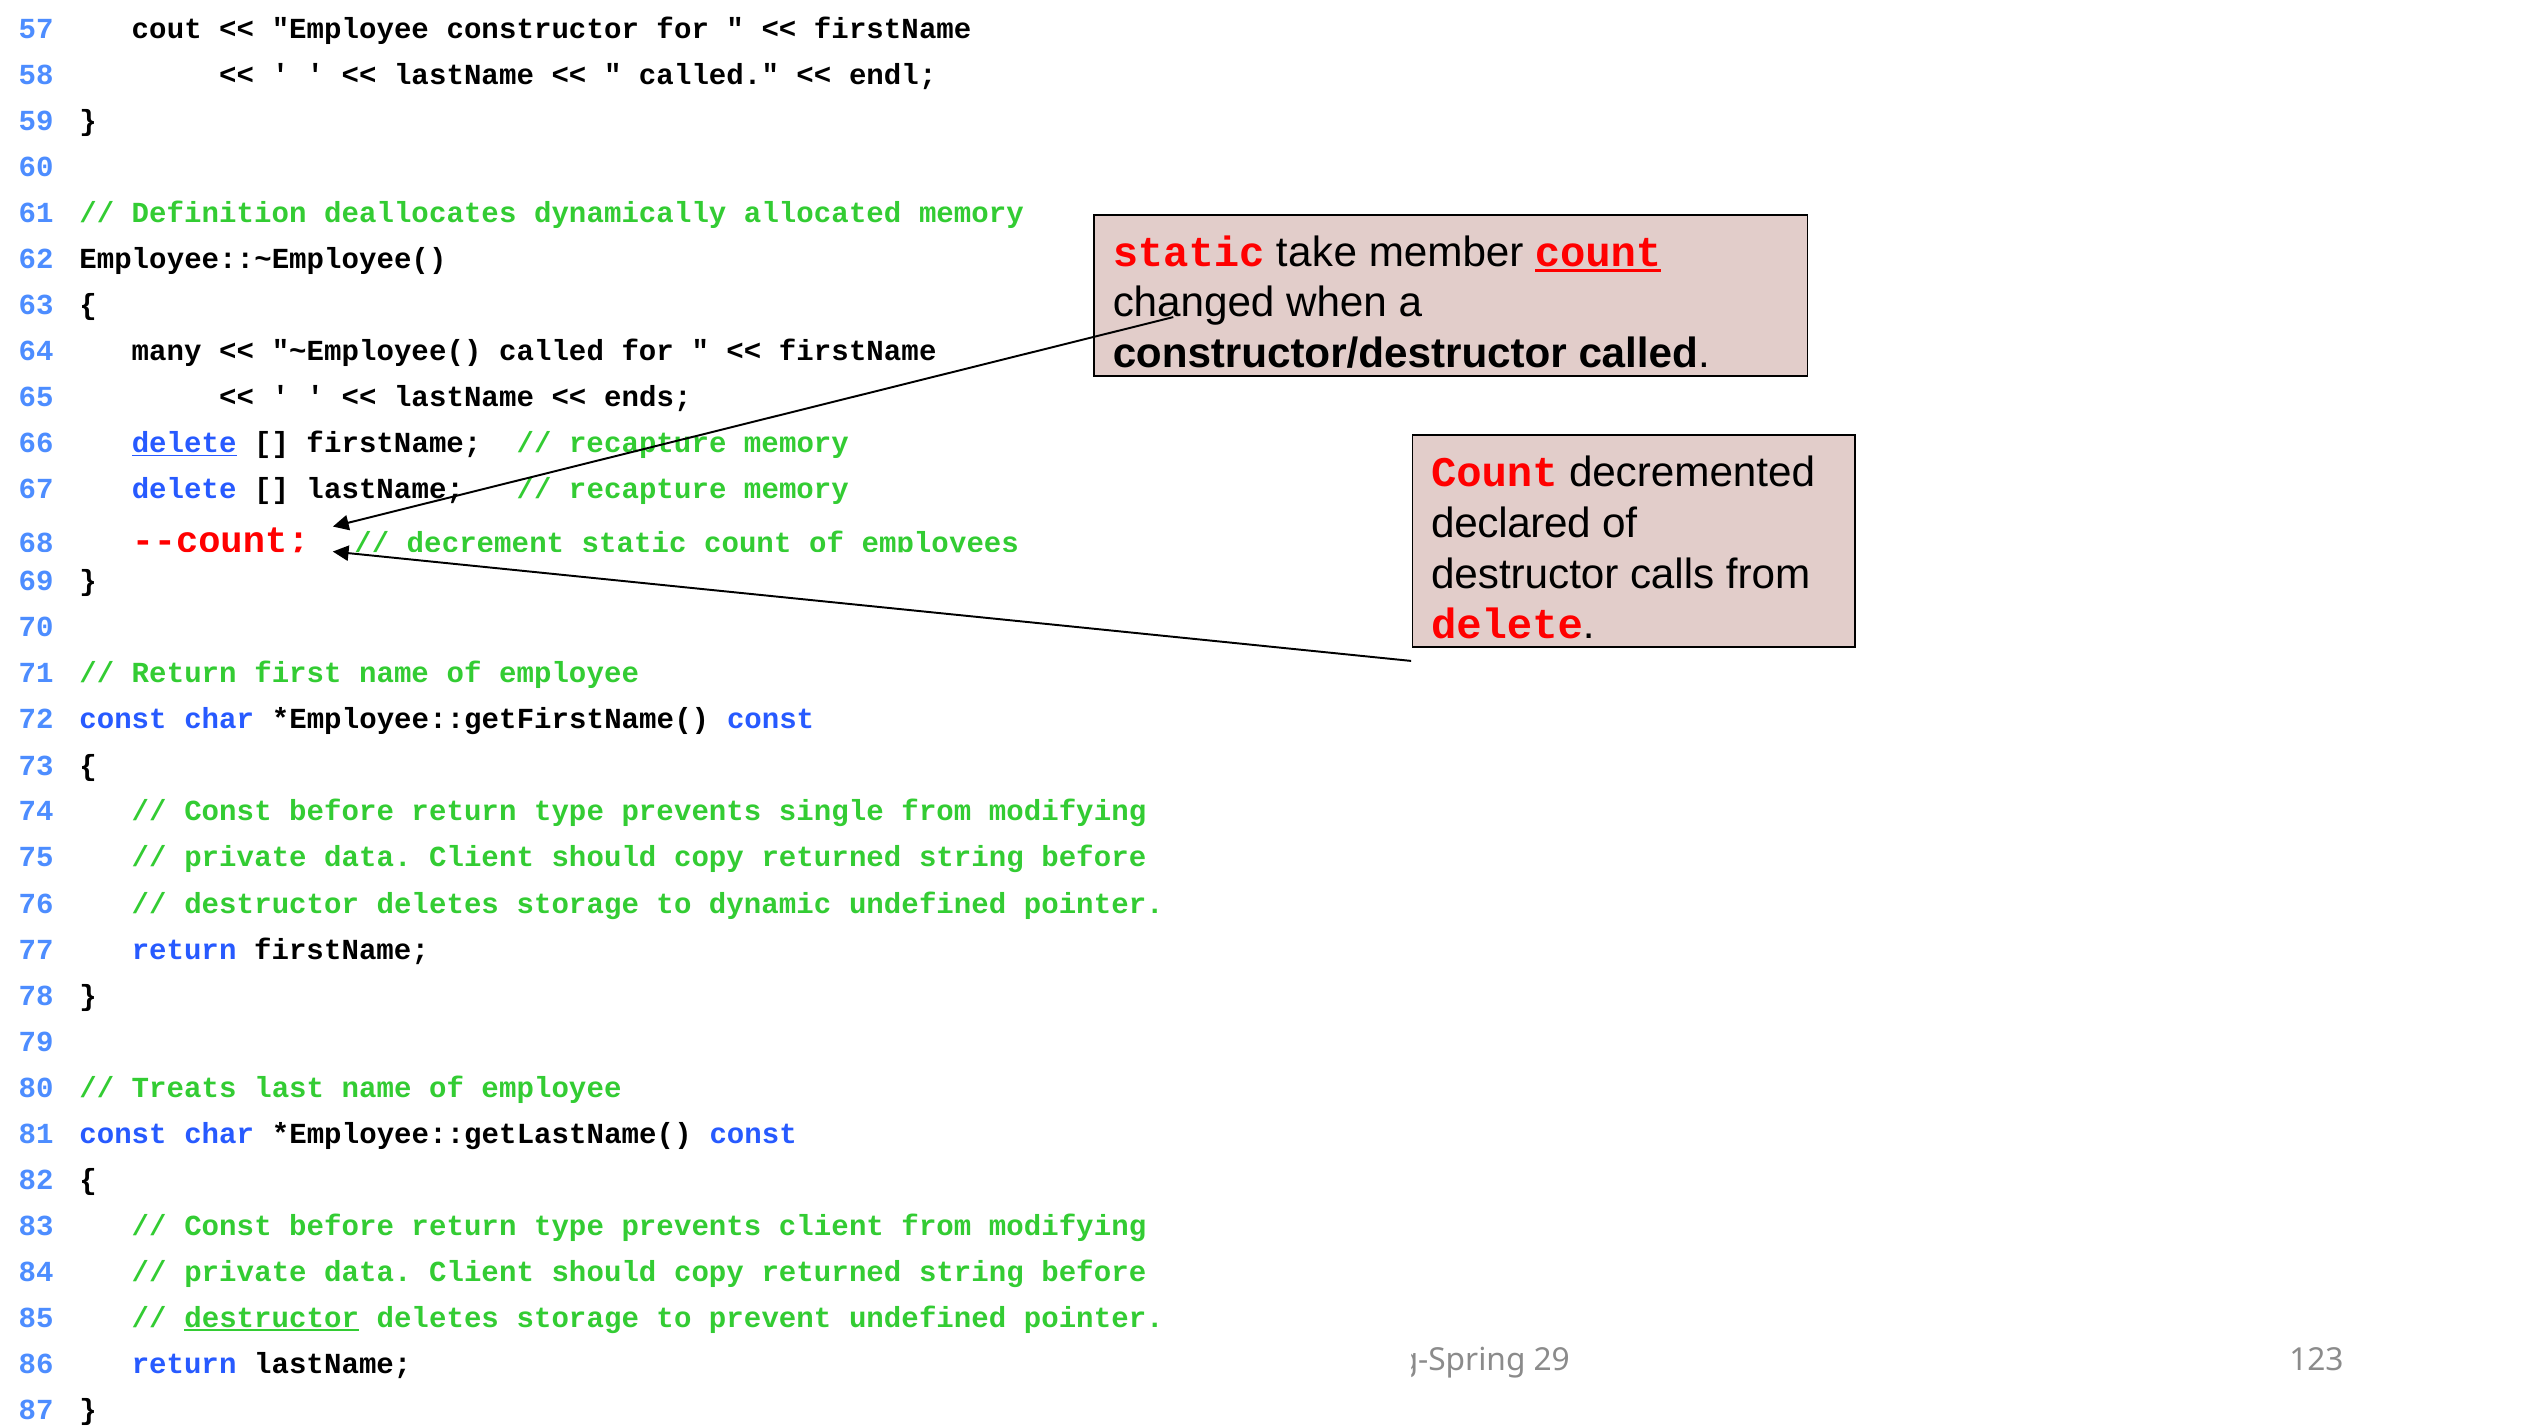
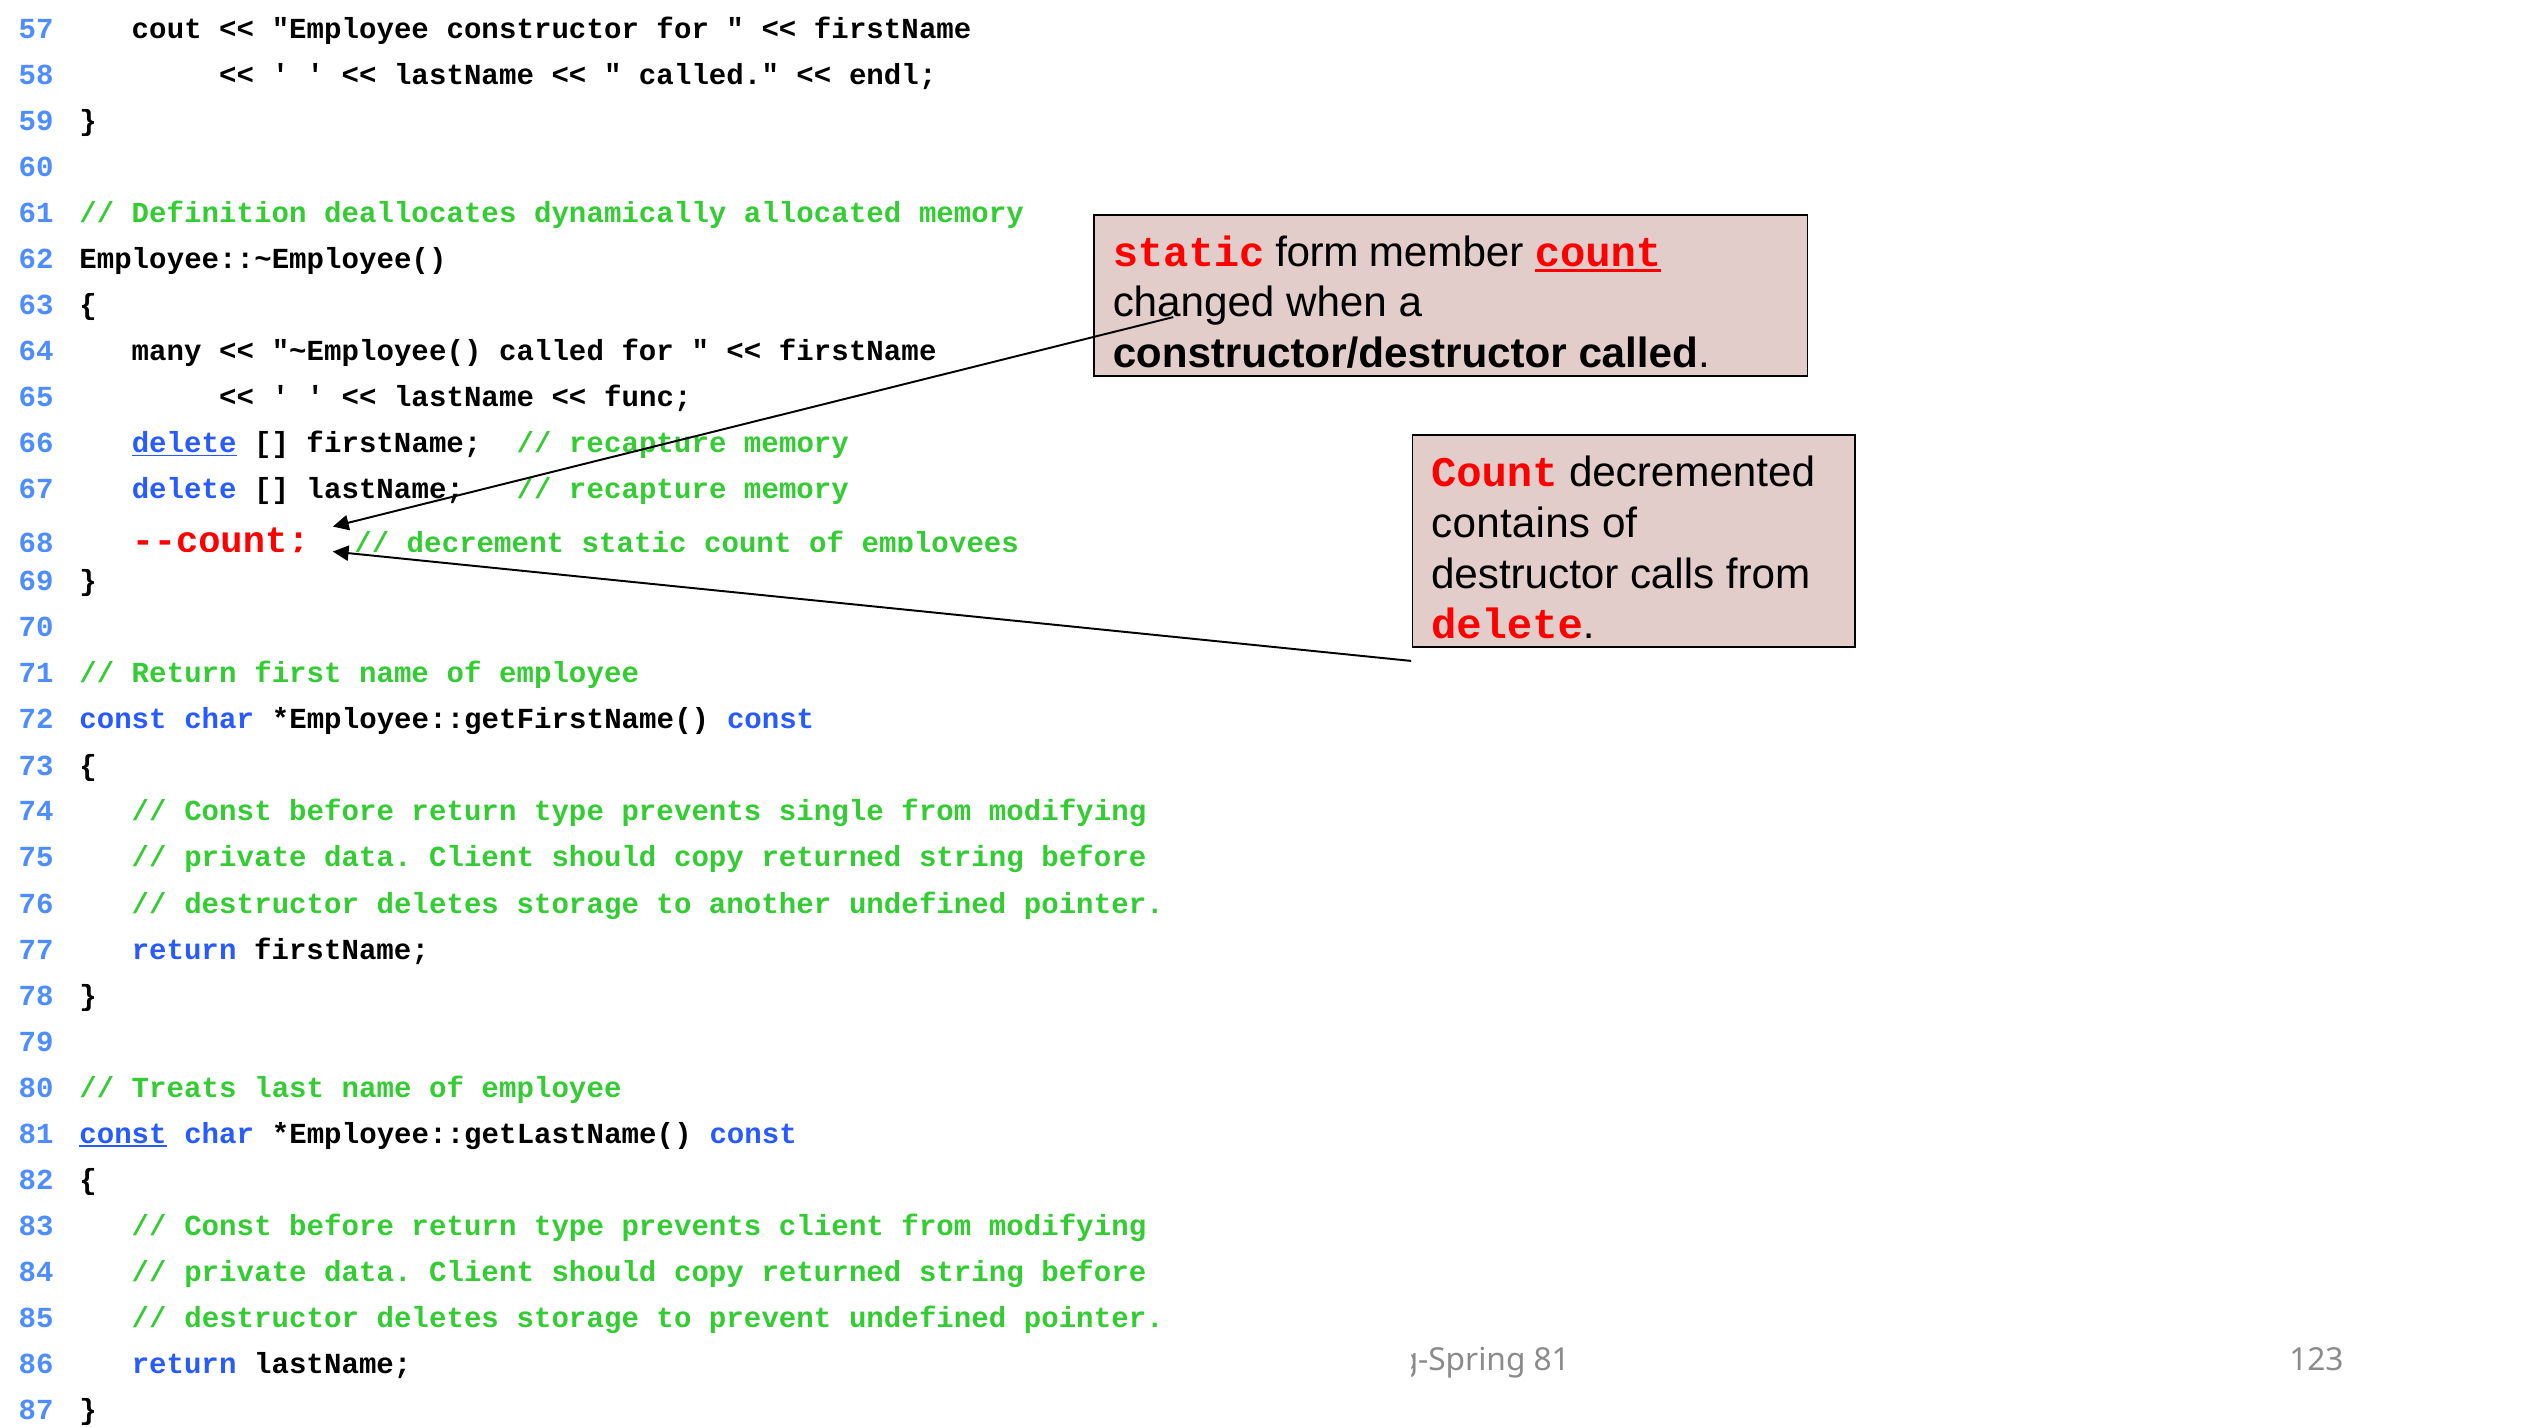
take: take -> form
ends: ends -> func
declared: declared -> contains
dynamic: dynamic -> another
const at (123, 1134) underline: none -> present
destructor at (272, 1318) underline: present -> none
29 at (1552, 1360): 29 -> 81
